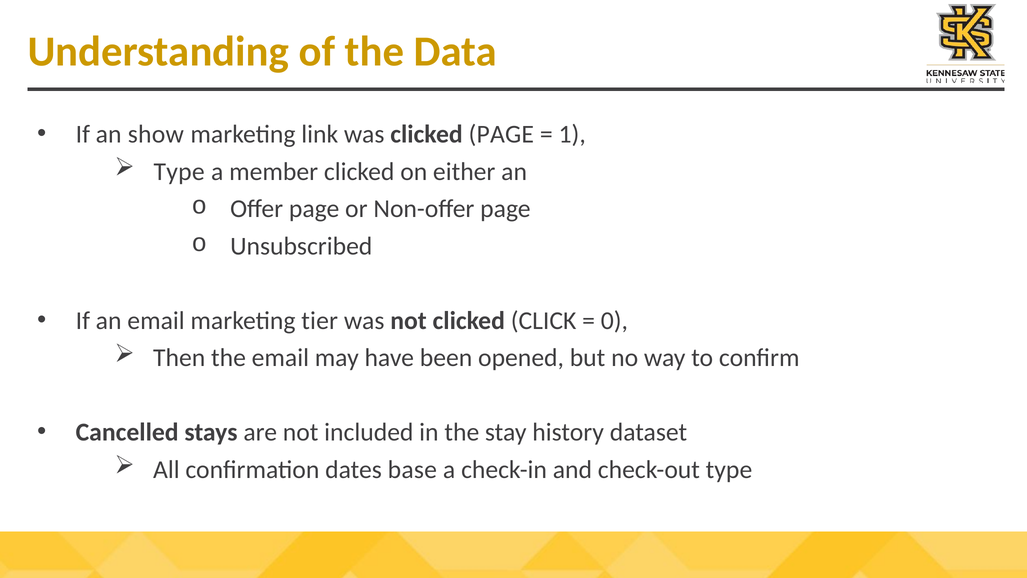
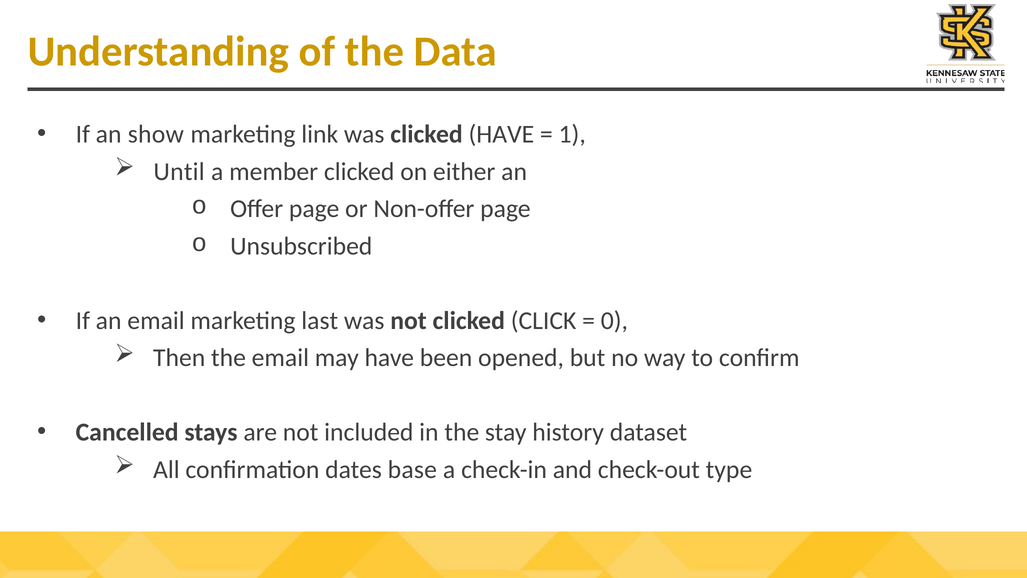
clicked PAGE: PAGE -> HAVE
Type at (179, 171): Type -> Until
tier: tier -> last
